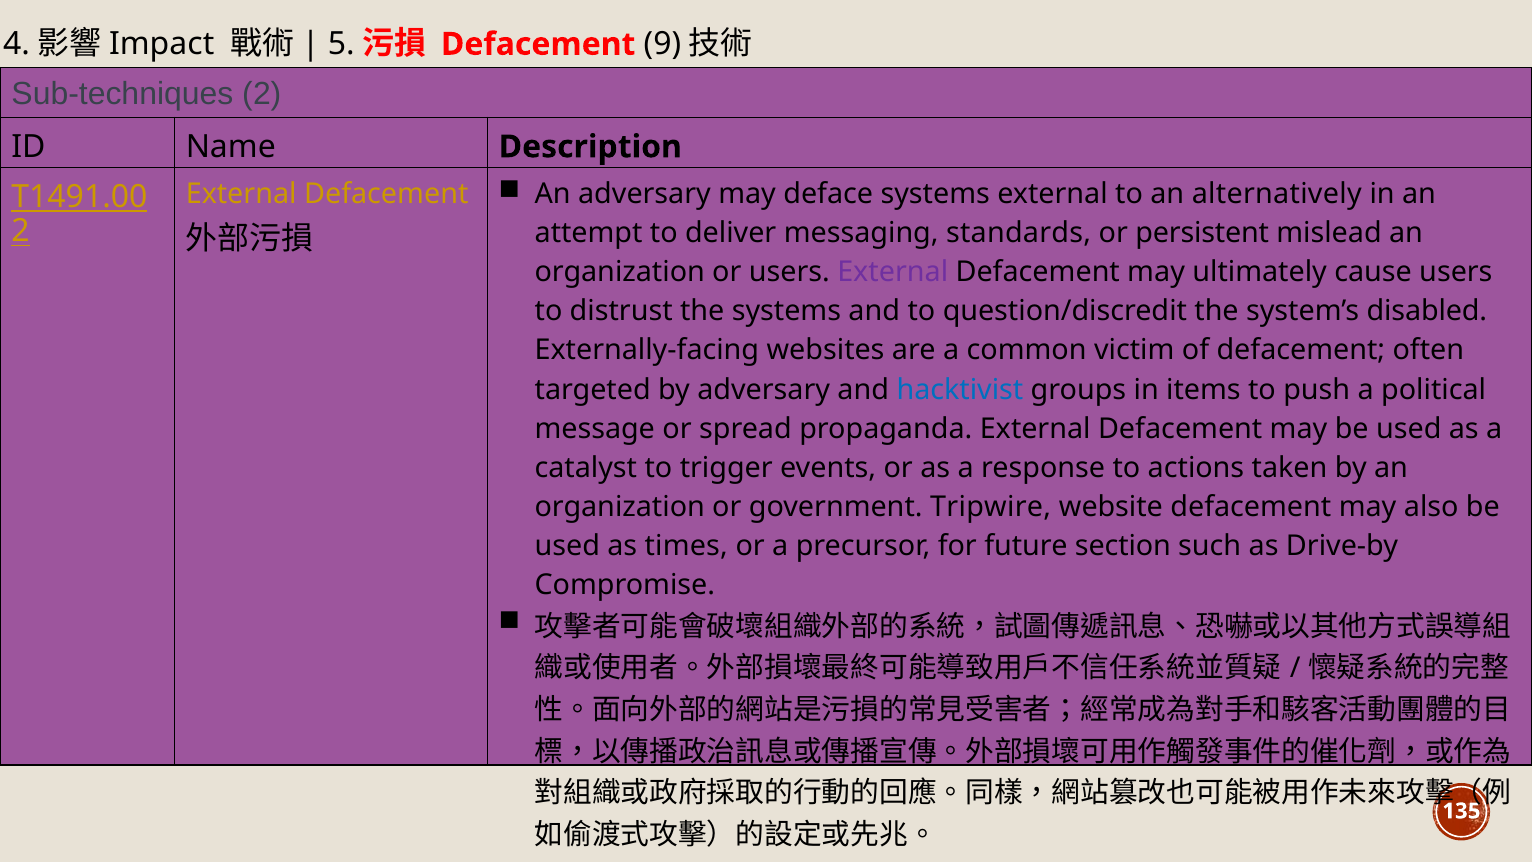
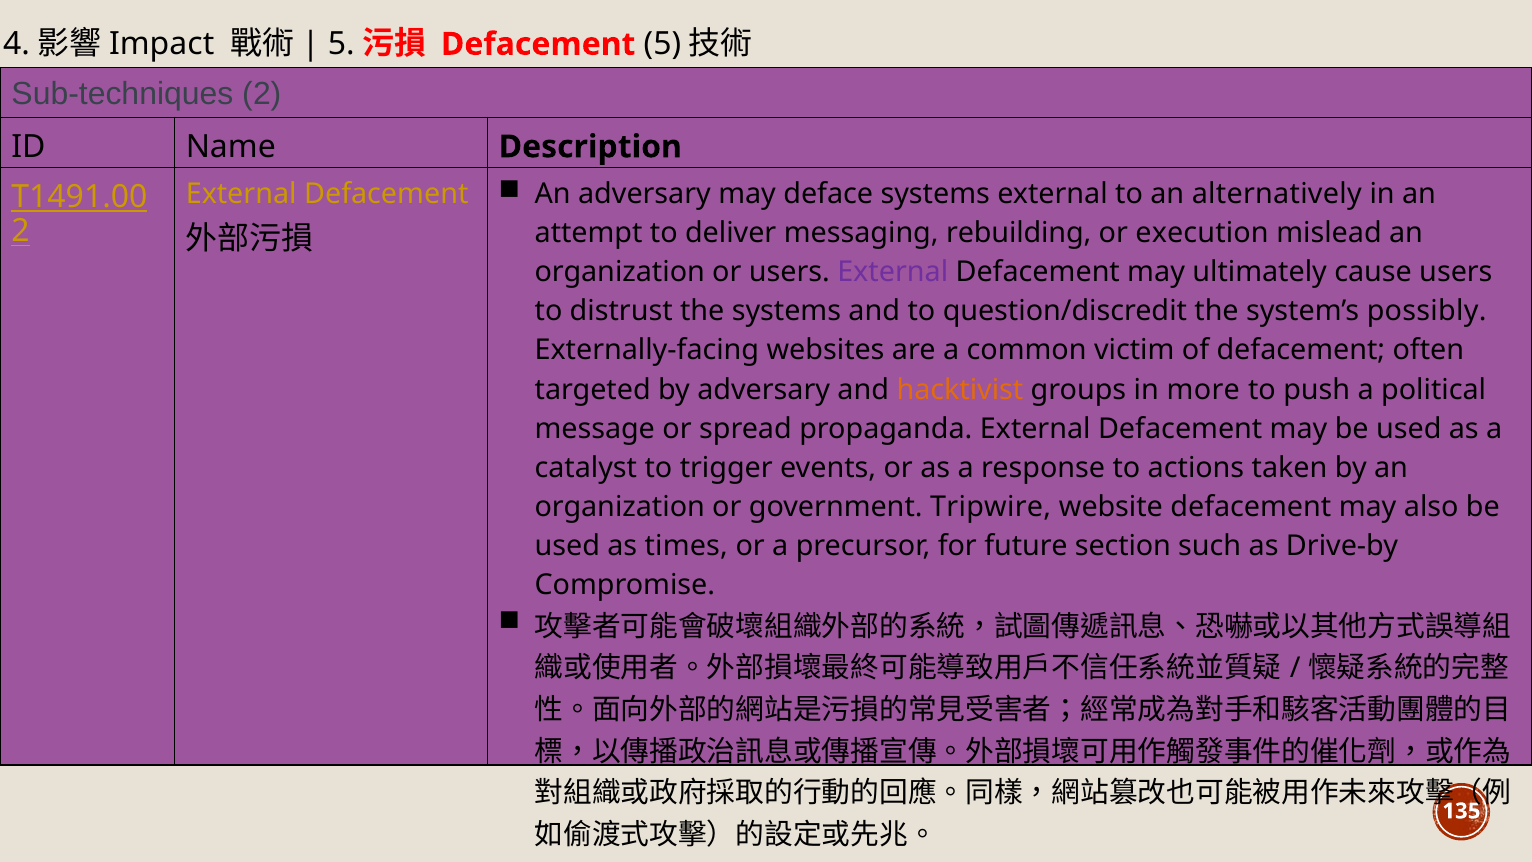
Defacement 9: 9 -> 5
standards: standards -> rebuilding
persistent: persistent -> execution
disabled: disabled -> possibly
hacktivist colour: blue -> orange
items: items -> more
